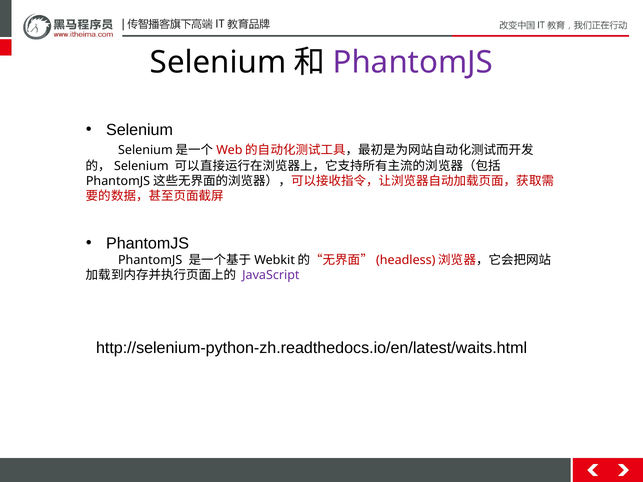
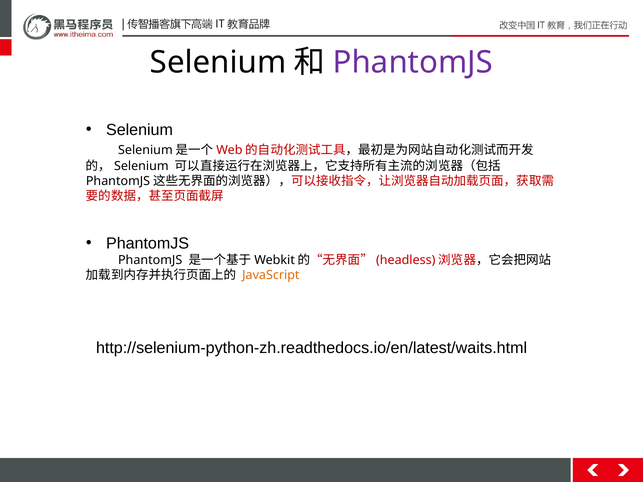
JavaScript colour: purple -> orange
